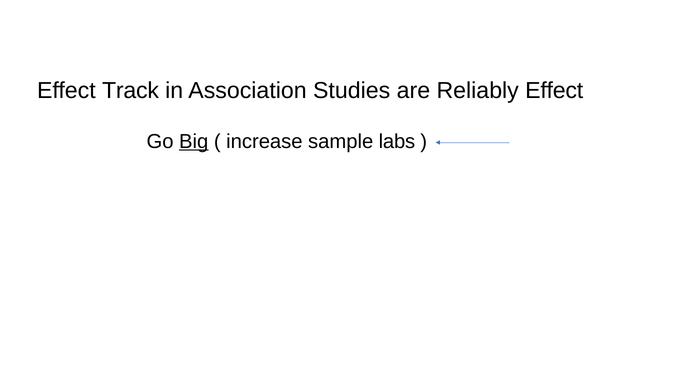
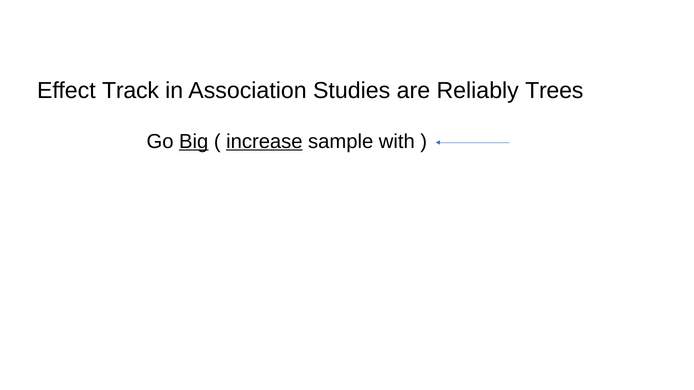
Reliably Effect: Effect -> Trees
increase underline: none -> present
labs: labs -> with
